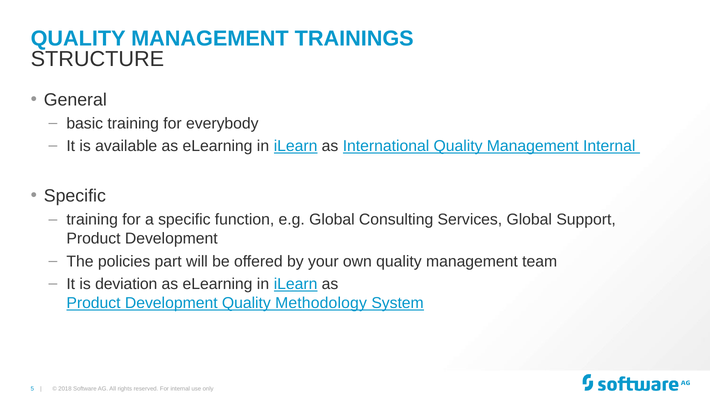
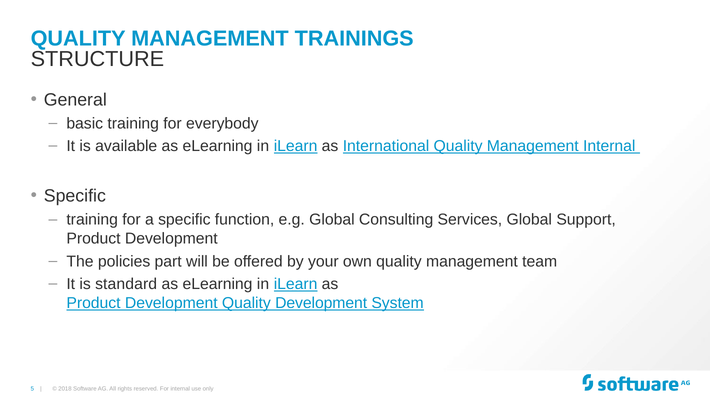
deviation: deviation -> standard
Quality Methodology: Methodology -> Development
